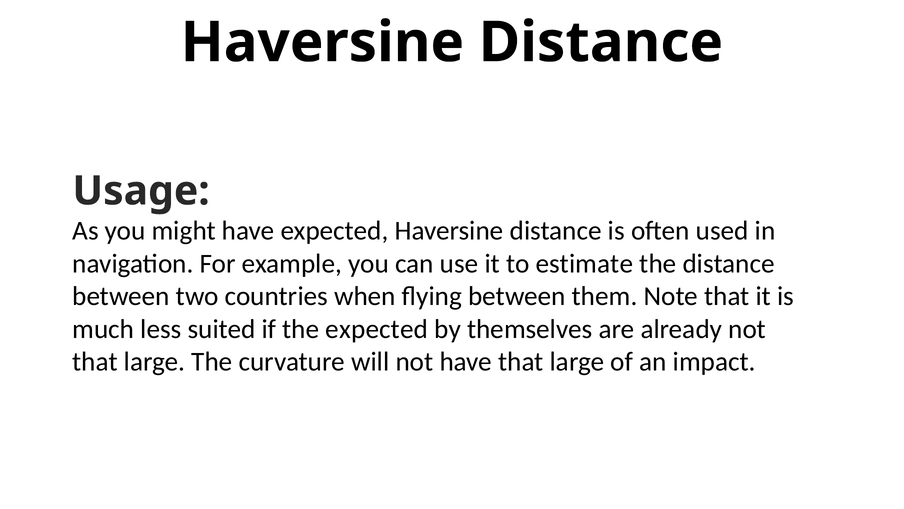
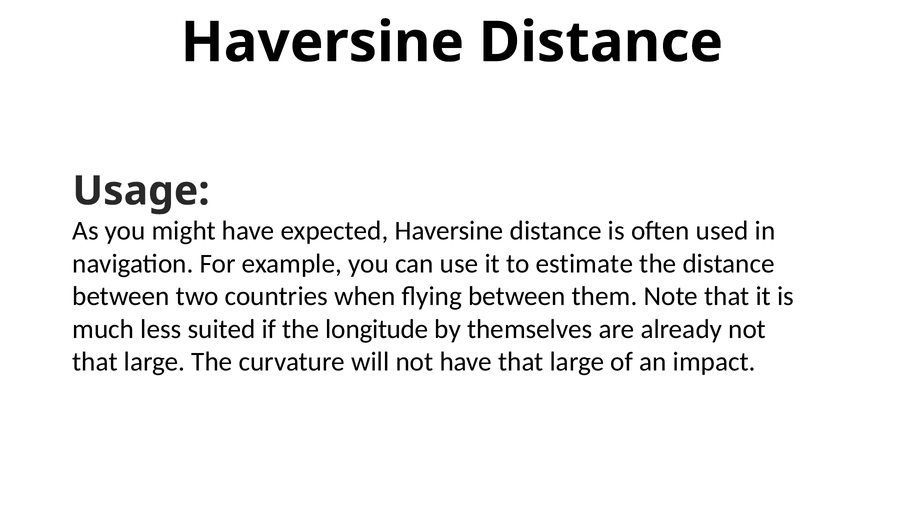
the expected: expected -> longitude
